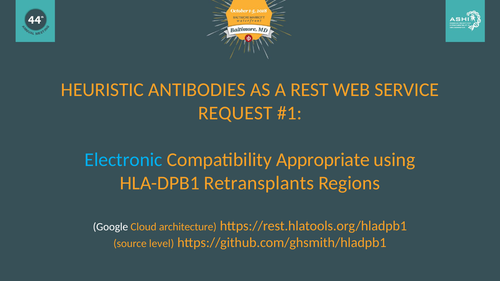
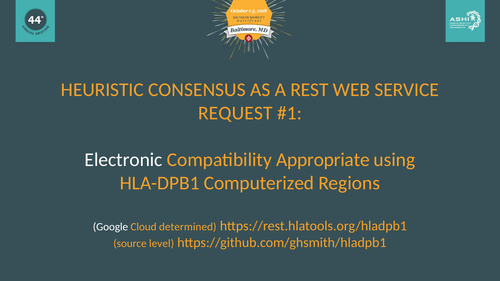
ANTIBODIES: ANTIBODIES -> CONSENSUS
Electronic colour: light blue -> white
Retransplants: Retransplants -> Computerized
architecture: architecture -> determined
